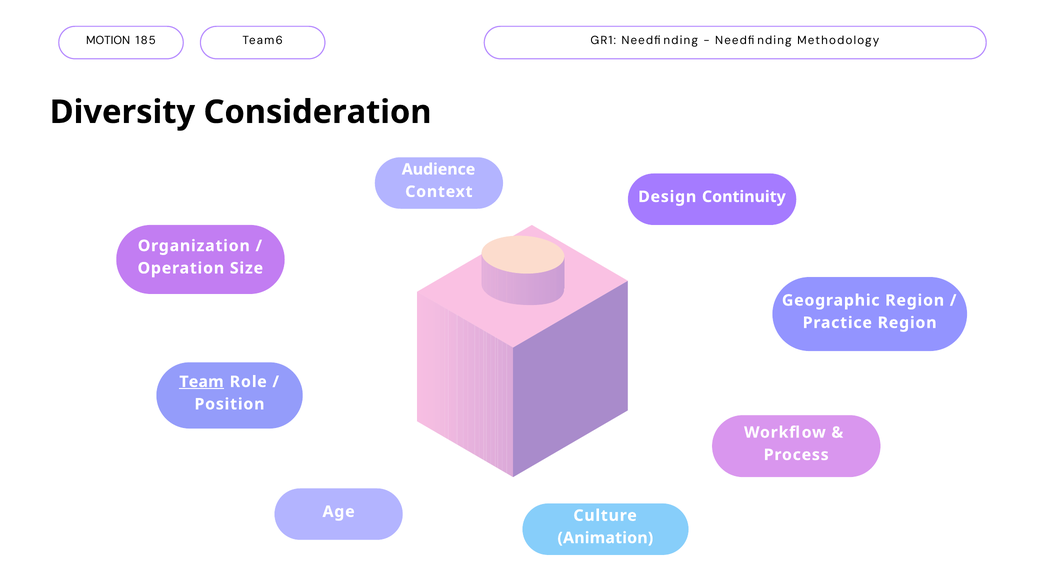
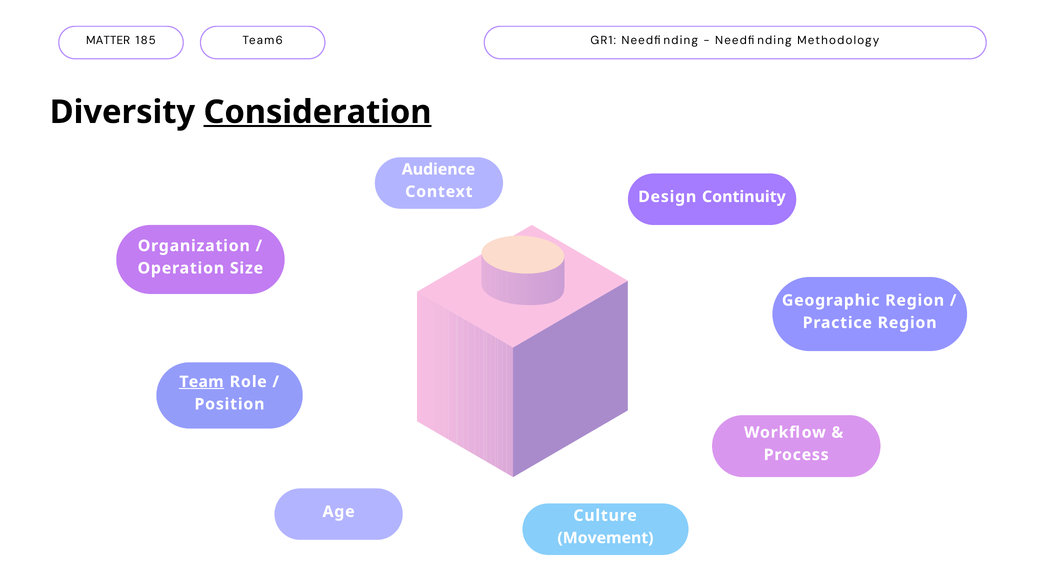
MOTION: MOTION -> MATTER
Consideration underline: none -> present
Animation: Animation -> Movement
